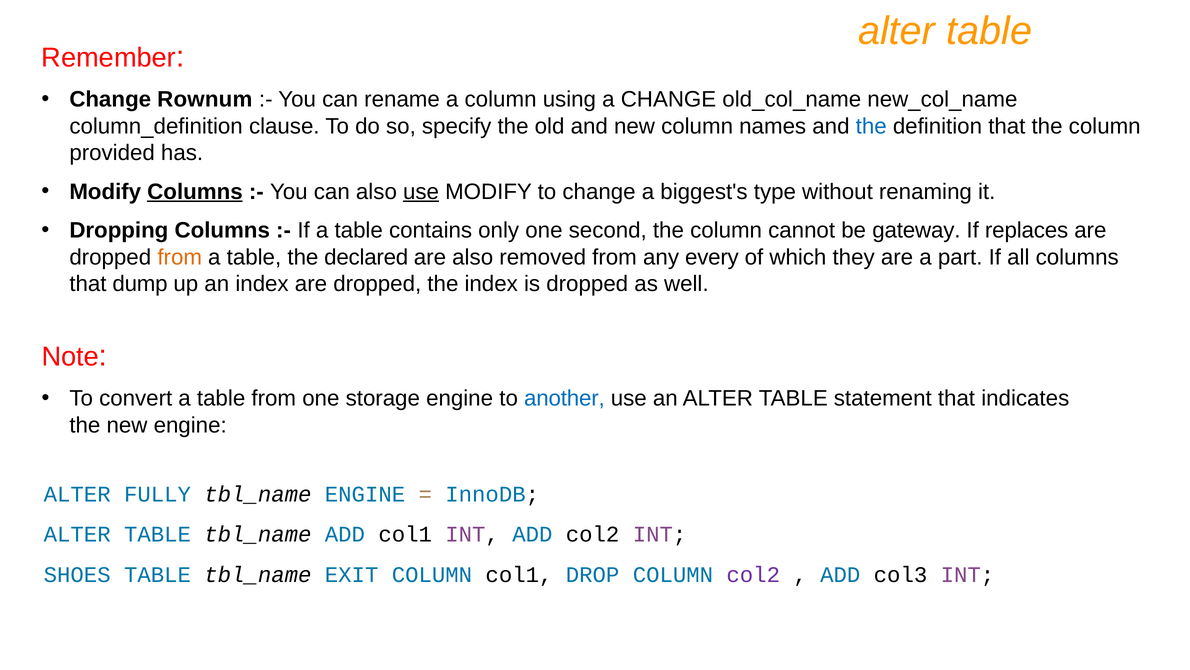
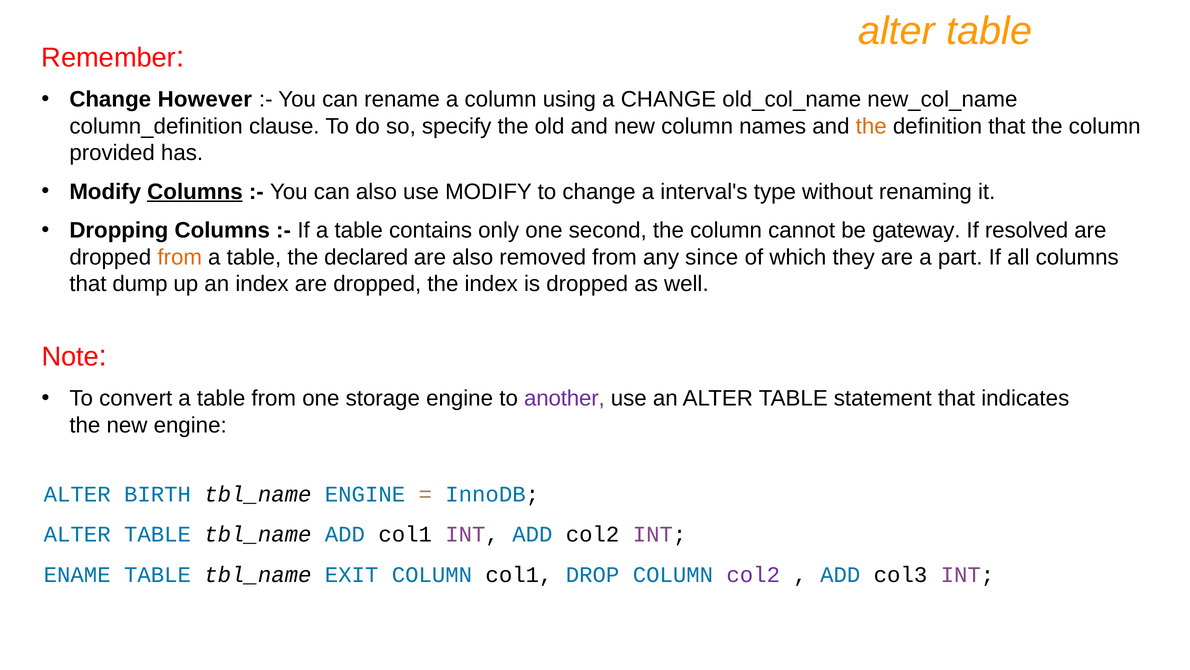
Rownum: Rownum -> However
the at (871, 126) colour: blue -> orange
use at (421, 192) underline: present -> none
biggest's: biggest's -> interval's
replaces: replaces -> resolved
every: every -> since
another colour: blue -> purple
FULLY: FULLY -> BIRTH
SHOES: SHOES -> ENAME
